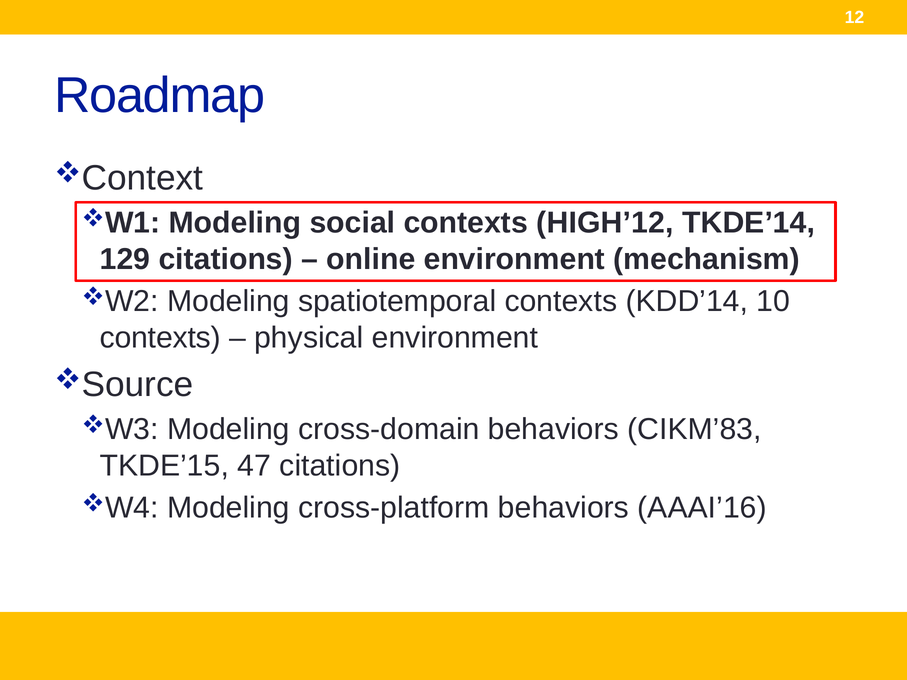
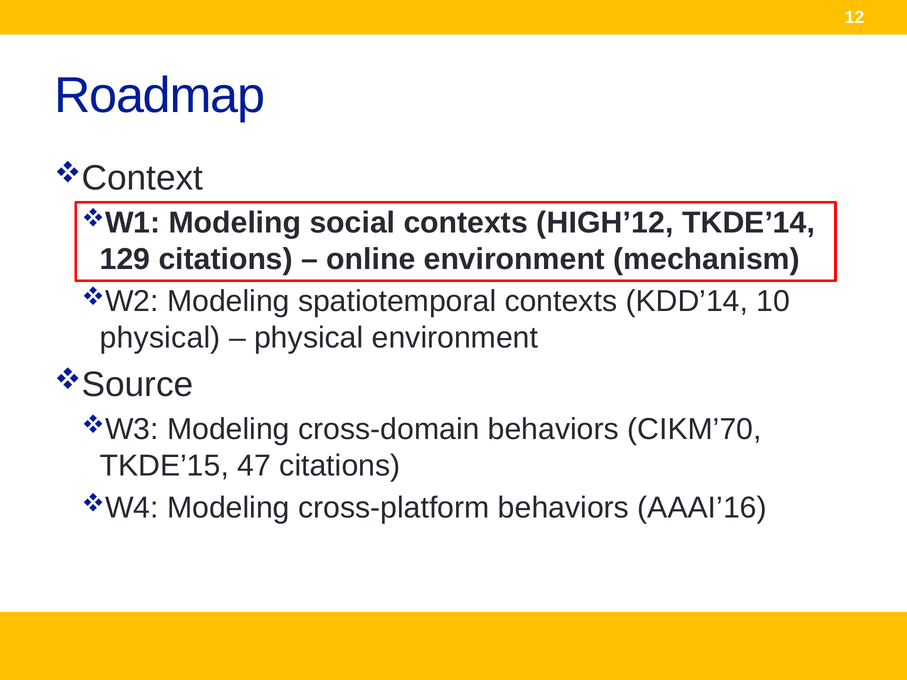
contexts at (160, 338): contexts -> physical
CIKM’83: CIKM’83 -> CIKM’70
